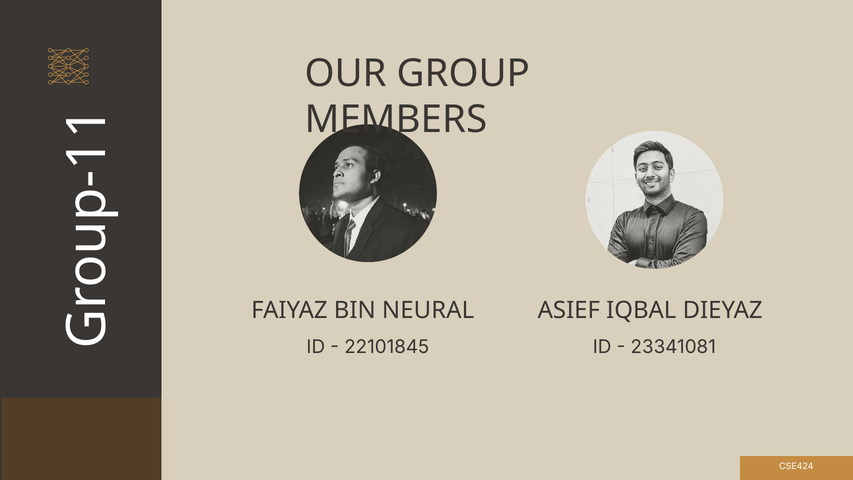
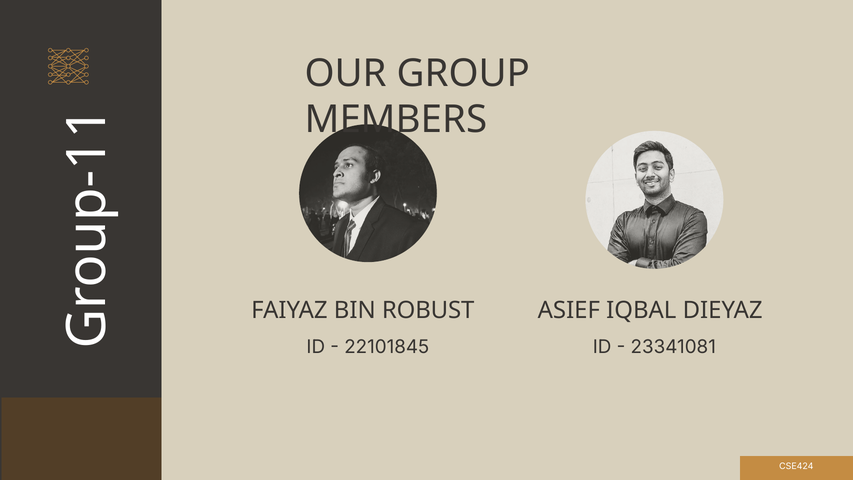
NEURAL: NEURAL -> ROBUST
